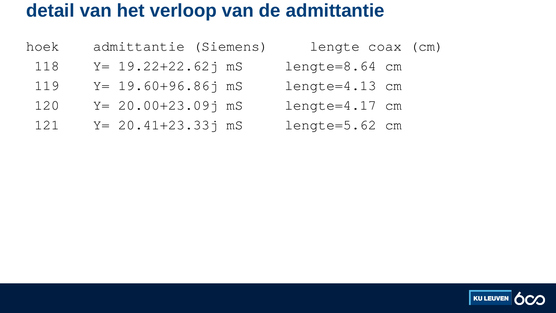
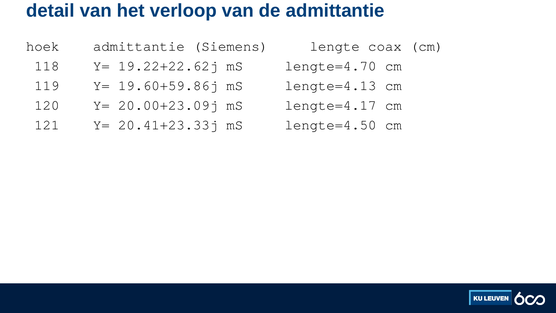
lengte=8.64: lengte=8.64 -> lengte=4.70
19.60+96.86j: 19.60+96.86j -> 19.60+59.86j
lengte=5.62: lengte=5.62 -> lengte=4.50
